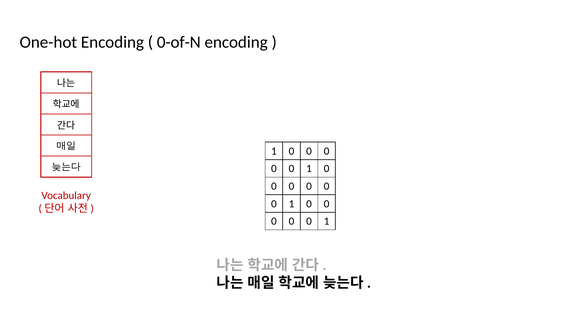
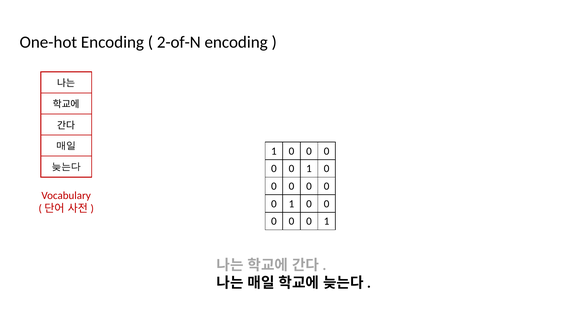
0-of-N: 0-of-N -> 2-of-N
